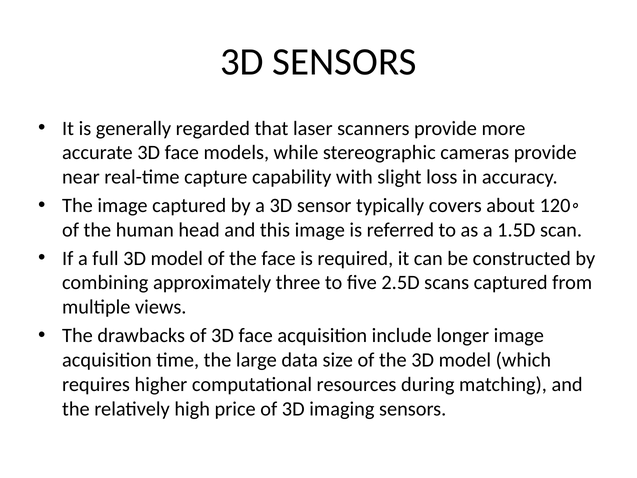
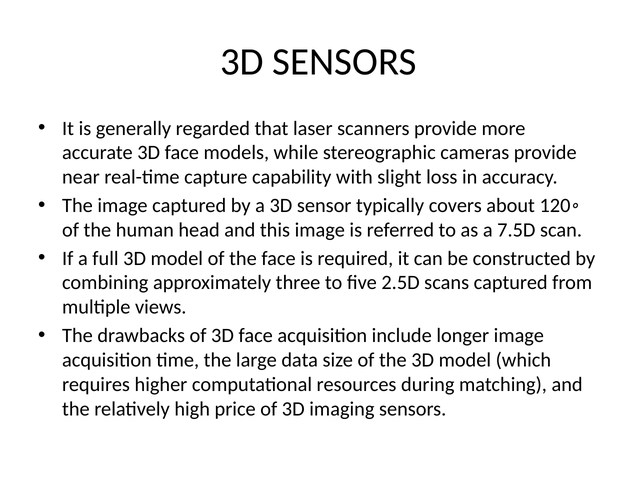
1.5D: 1.5D -> 7.5D
